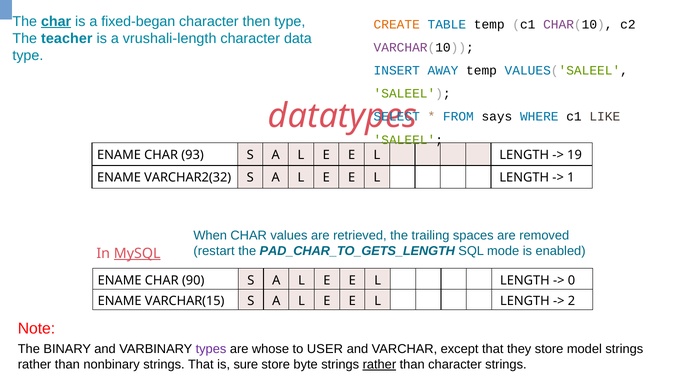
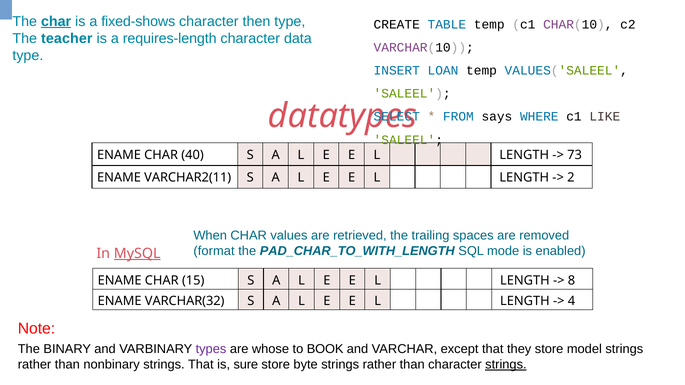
fixed-began: fixed-began -> fixed-shows
CREATE colour: orange -> black
vrushali-length: vrushali-length -> requires-length
AWAY: AWAY -> LOAN
93: 93 -> 40
19: 19 -> 73
VARCHAR2(32: VARCHAR2(32 -> VARCHAR2(11
1: 1 -> 2
restart: restart -> format
PAD_CHAR_TO_GETS_LENGTH: PAD_CHAR_TO_GETS_LENGTH -> PAD_CHAR_TO_WITH_LENGTH
90: 90 -> 15
0: 0 -> 8
VARCHAR(15: VARCHAR(15 -> VARCHAR(32
2: 2 -> 4
USER: USER -> BOOK
rather at (379, 365) underline: present -> none
strings at (506, 365) underline: none -> present
